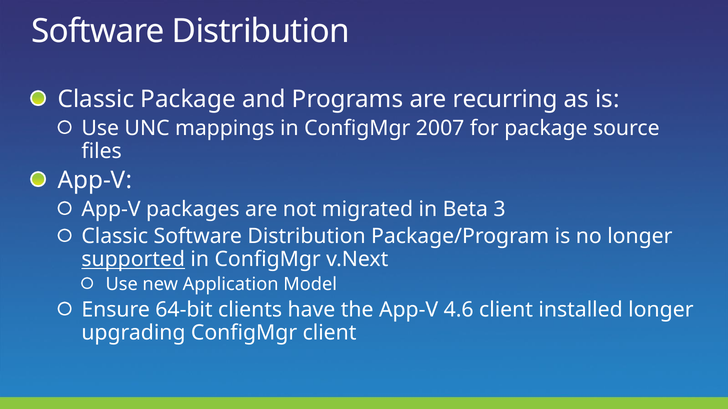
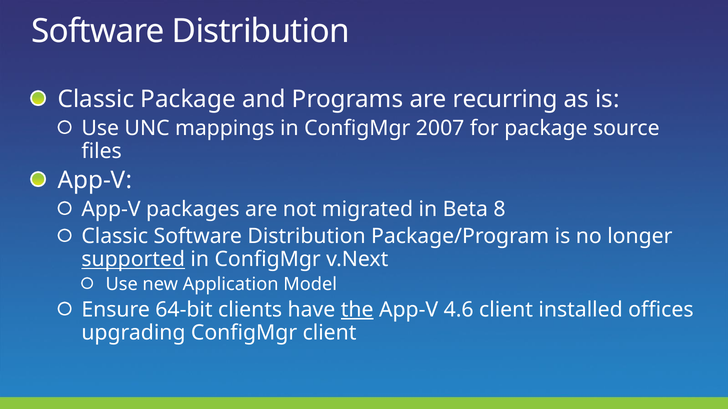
3: 3 -> 8
the underline: none -> present
installed longer: longer -> offices
